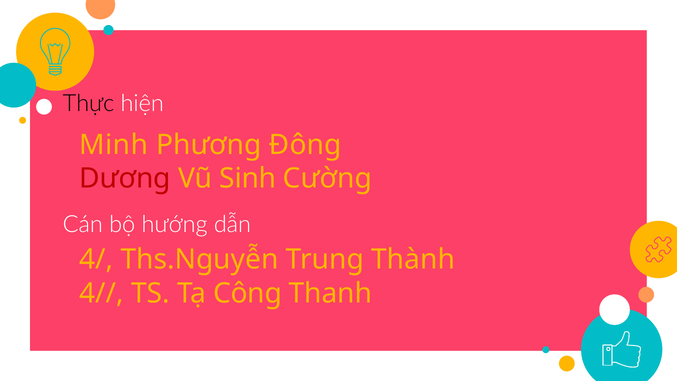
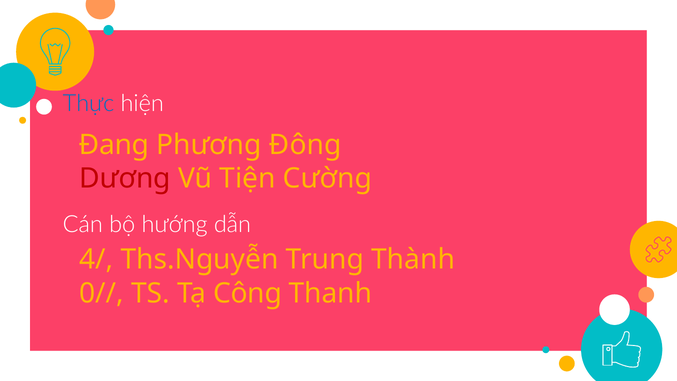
Thực colour: black -> blue
Minh: Minh -> Đang
Sinh: Sinh -> Tiện
4//: 4// -> 0//
